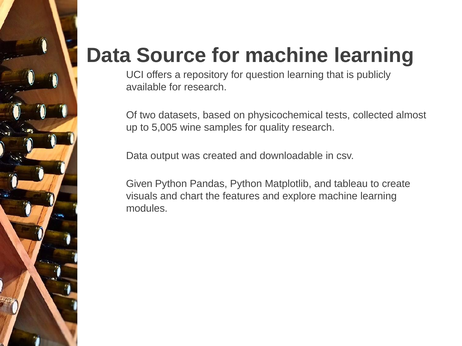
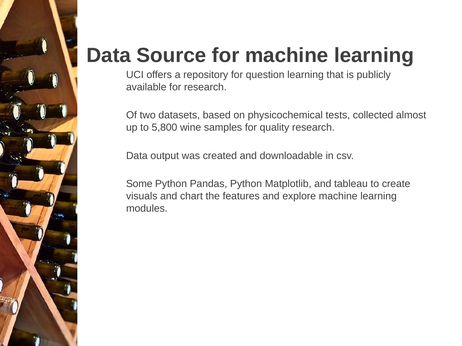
5,005: 5,005 -> 5,800
Given: Given -> Some
